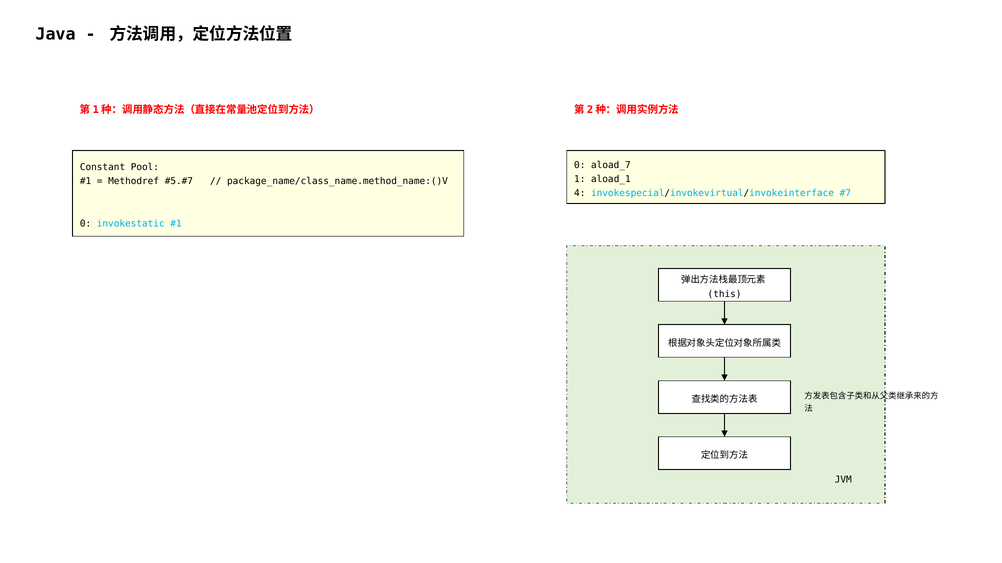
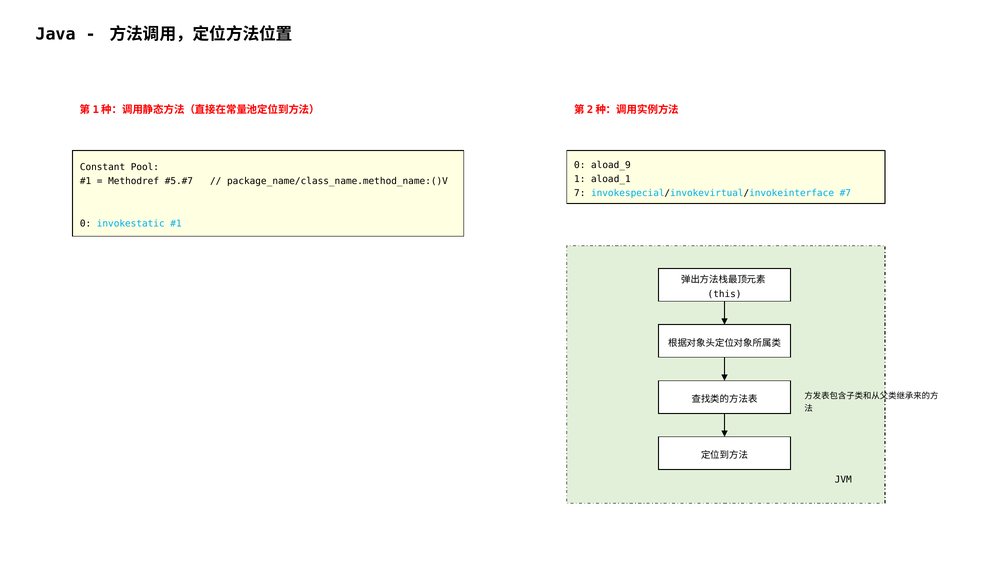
aload_7: aload_7 -> aload_9
4: 4 -> 7
